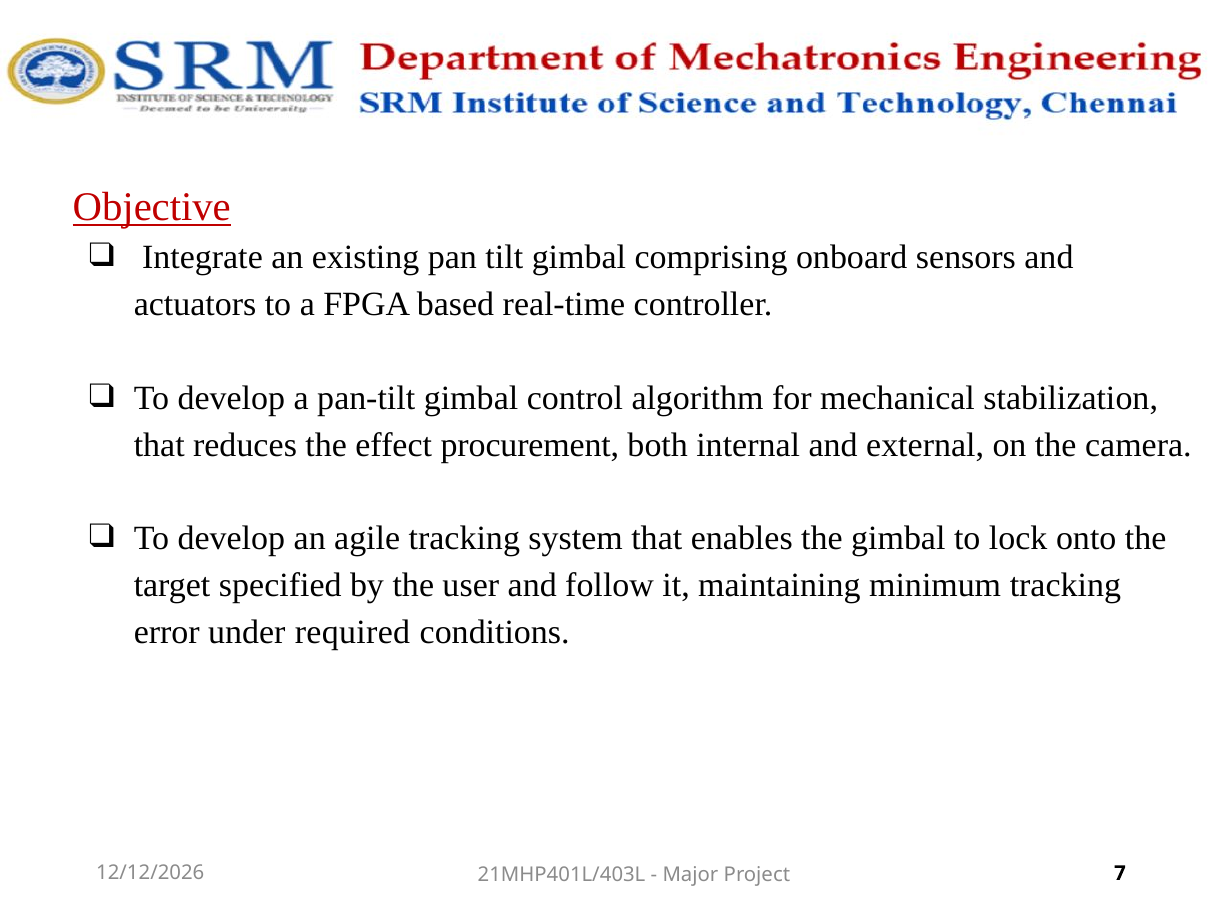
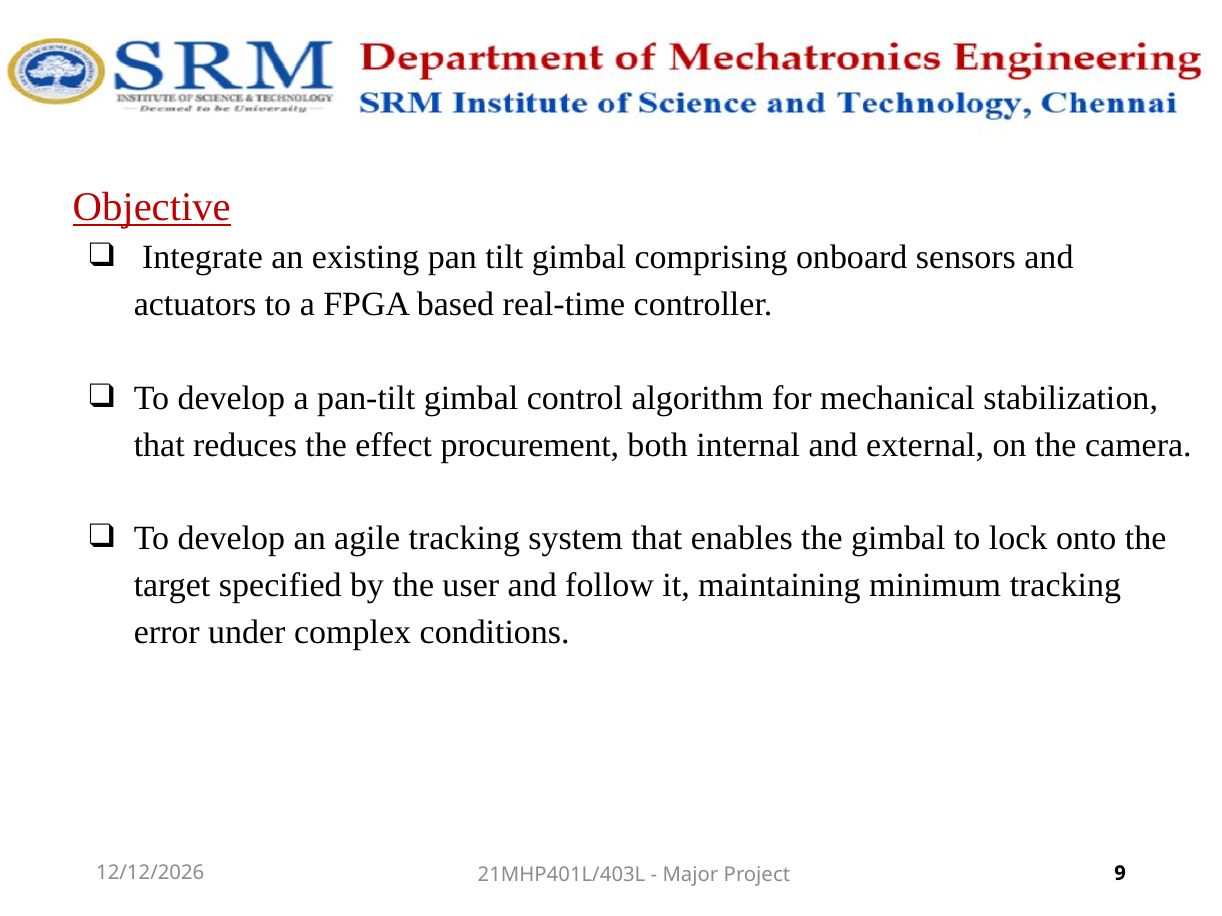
required: required -> complex
7: 7 -> 9
